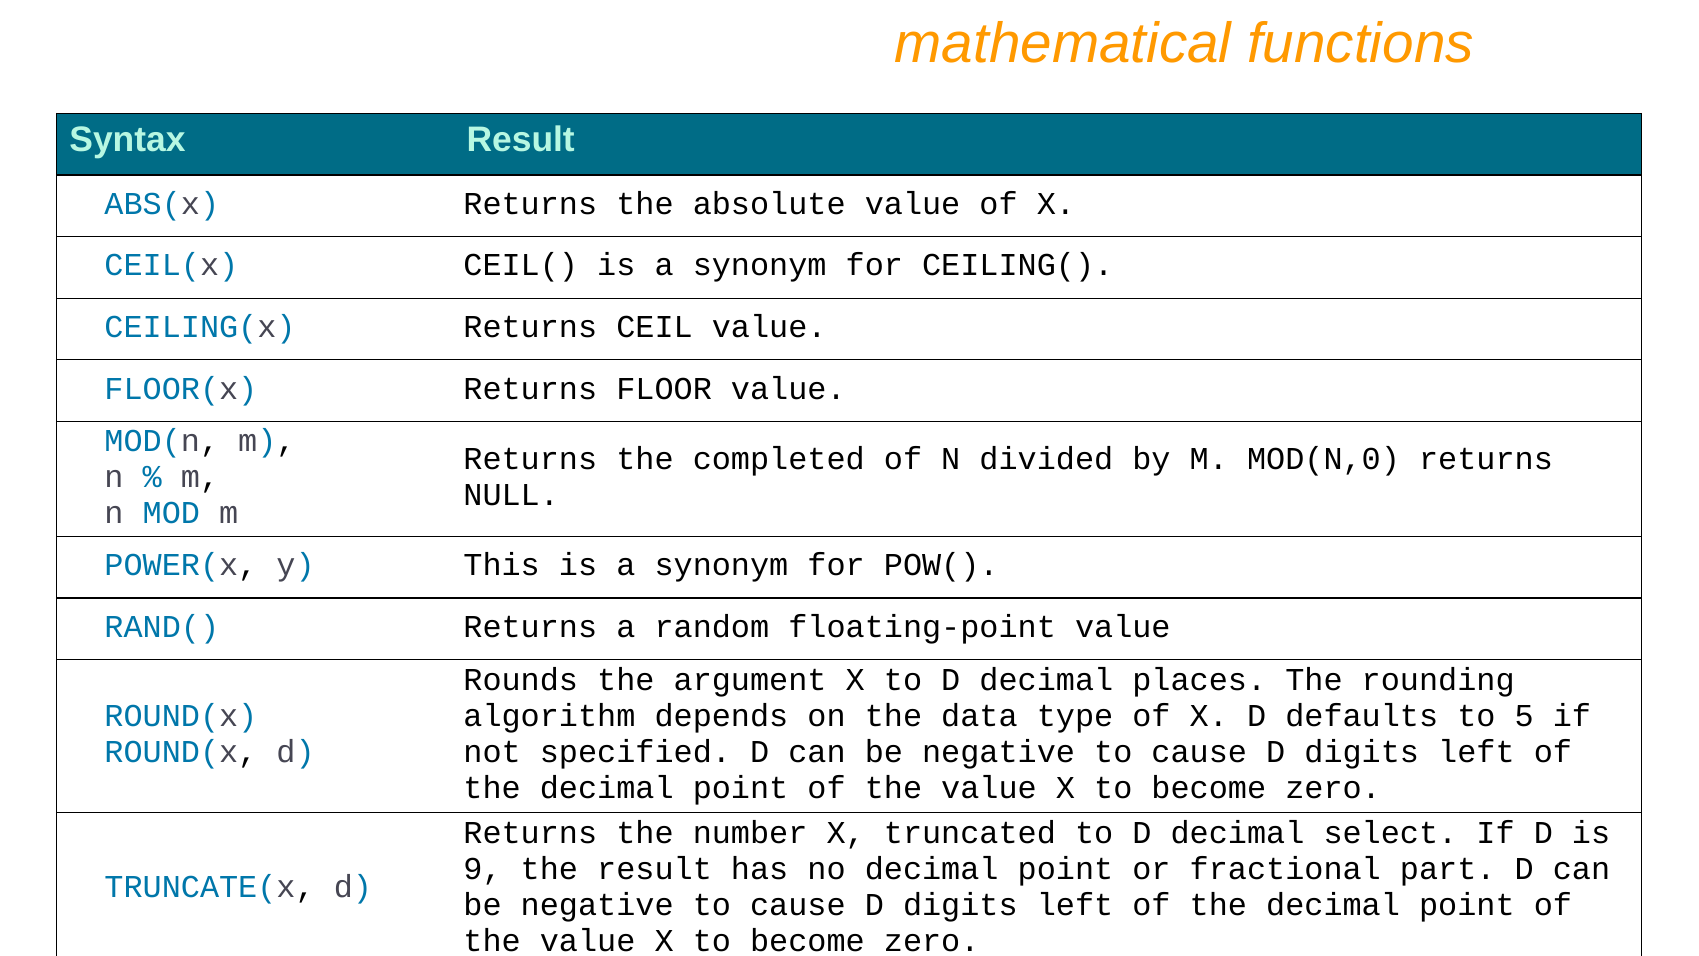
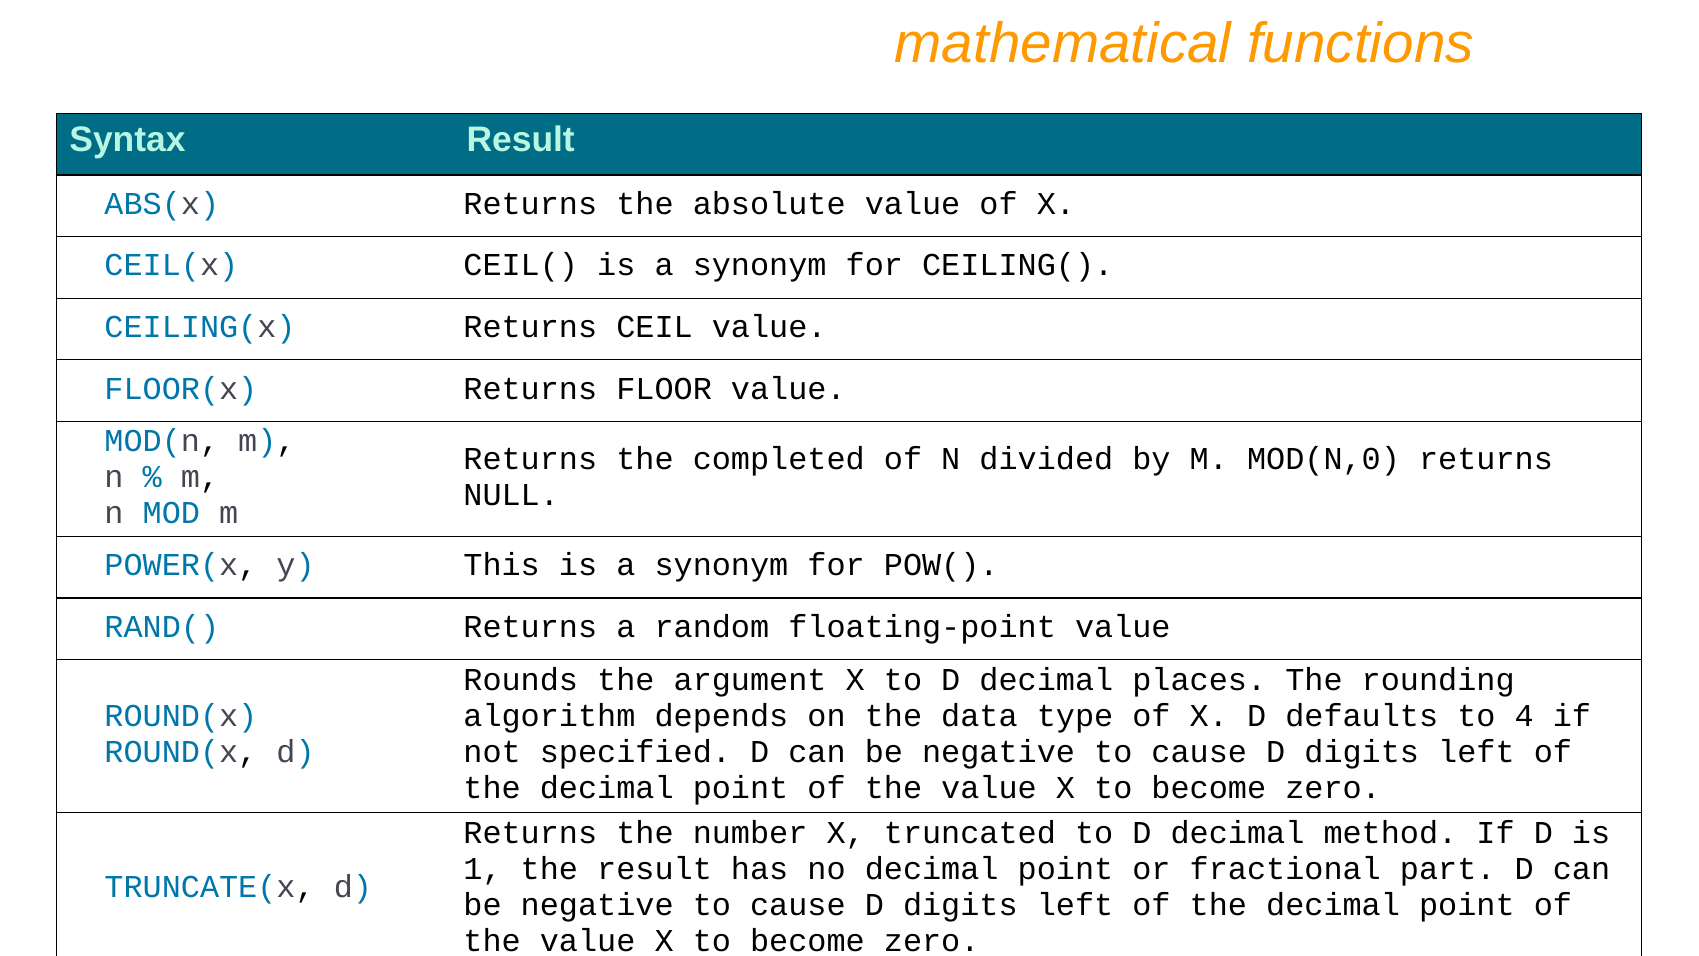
5: 5 -> 4
select: select -> method
9: 9 -> 1
